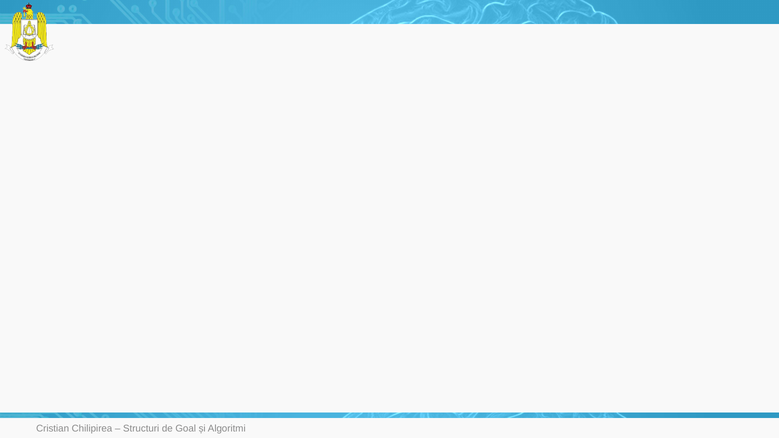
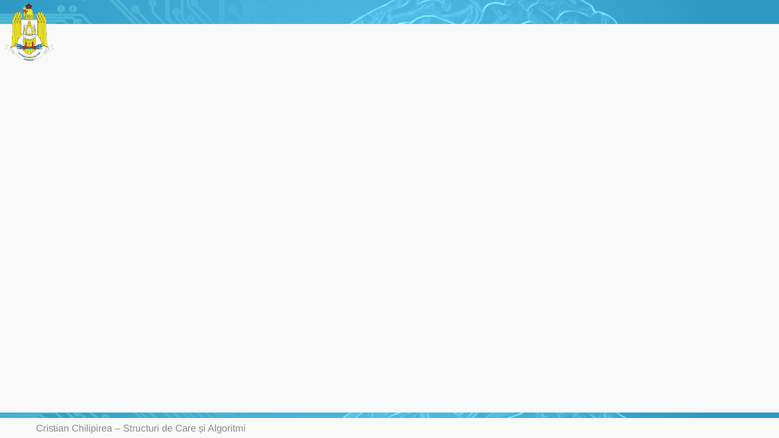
Goal: Goal -> Care
